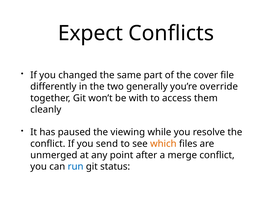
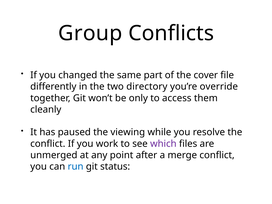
Expect: Expect -> Group
generally: generally -> directory
with: with -> only
send: send -> work
which colour: orange -> purple
